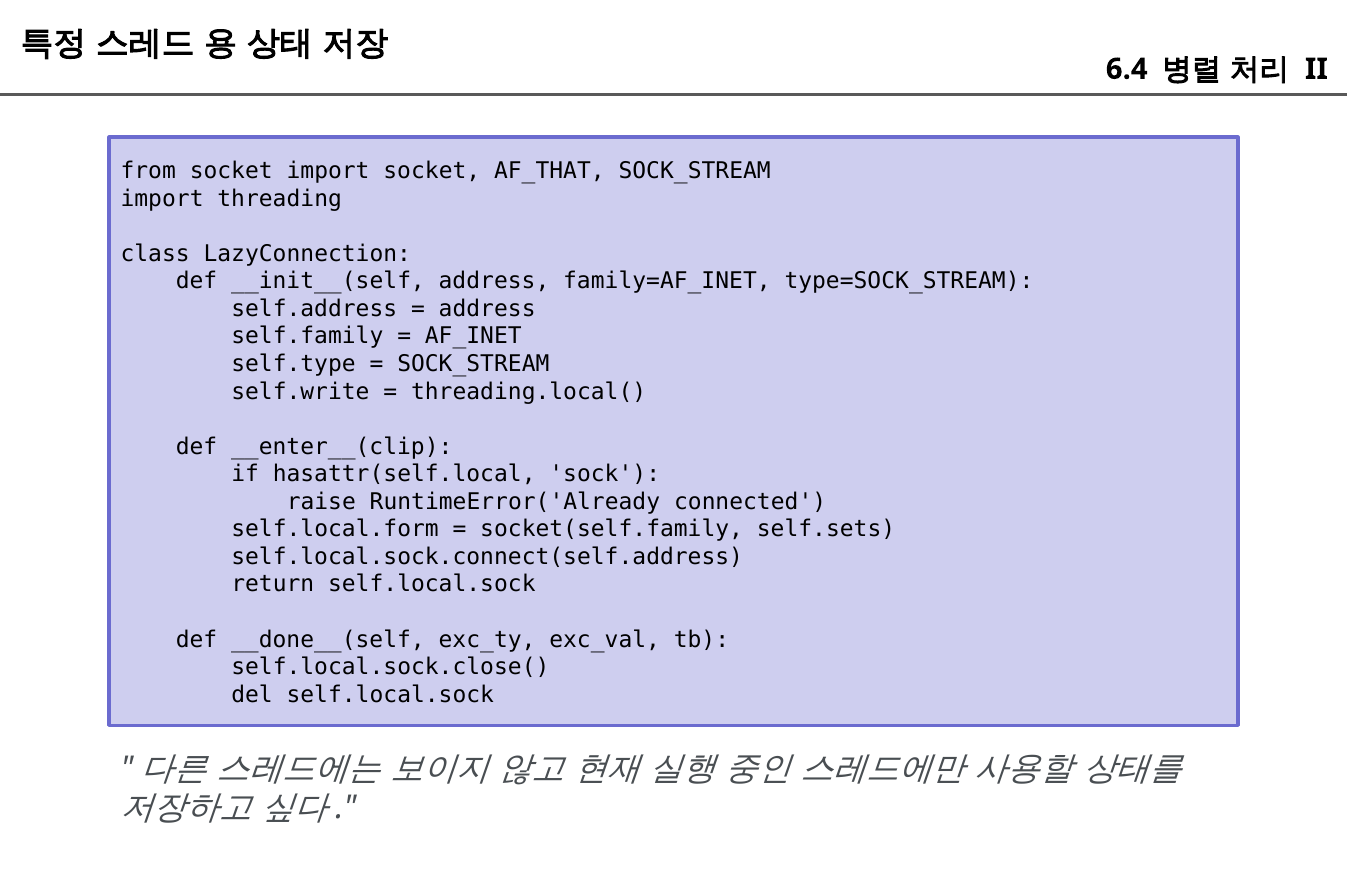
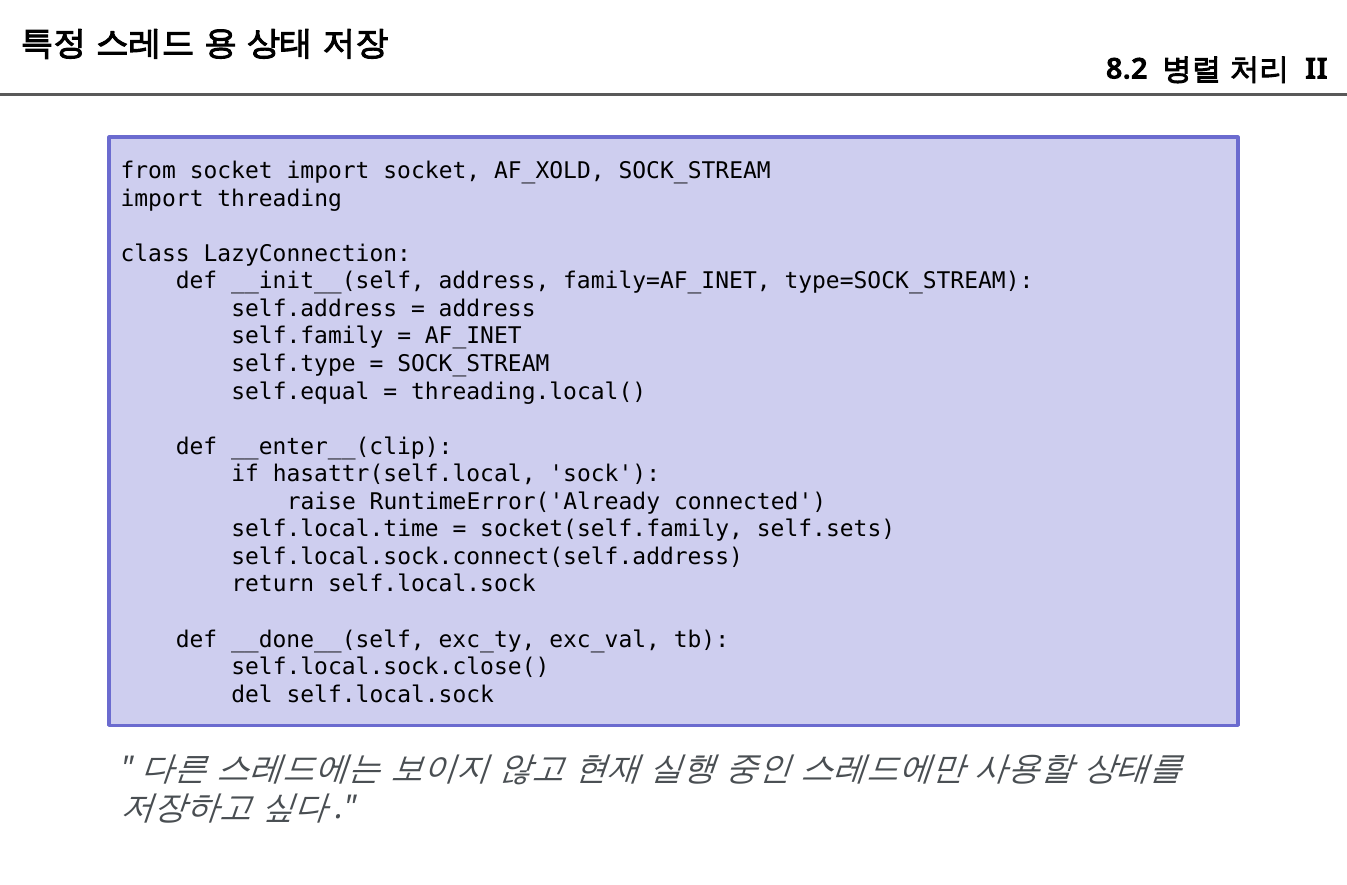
6.4: 6.4 -> 8.2
AF_THAT: AF_THAT -> AF_XOLD
self.write: self.write -> self.equal
self.local.form: self.local.form -> self.local.time
